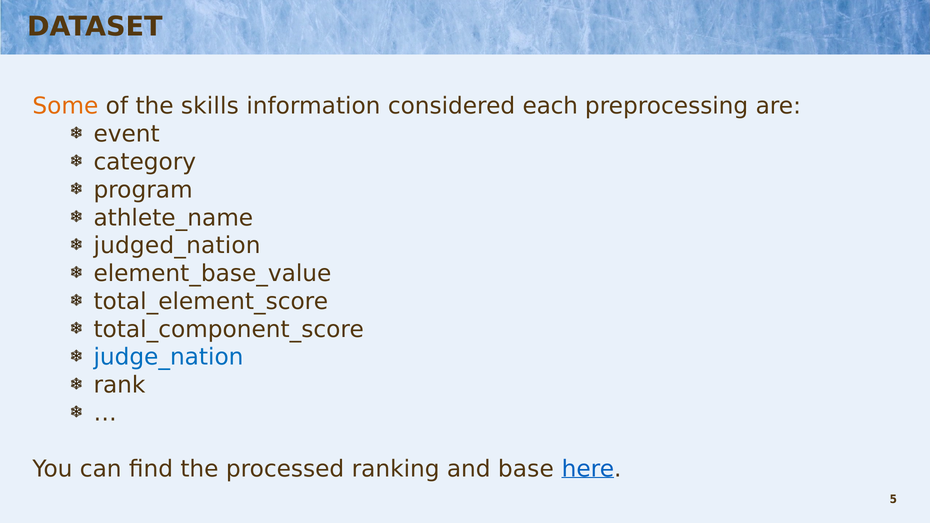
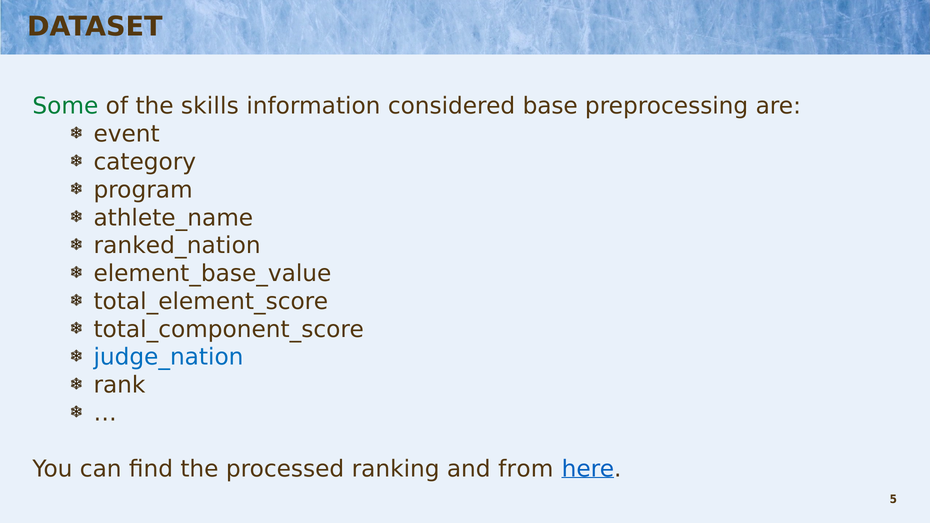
Some colour: orange -> green
each: each -> base
judged_nation: judged_nation -> ranked_nation
base: base -> from
